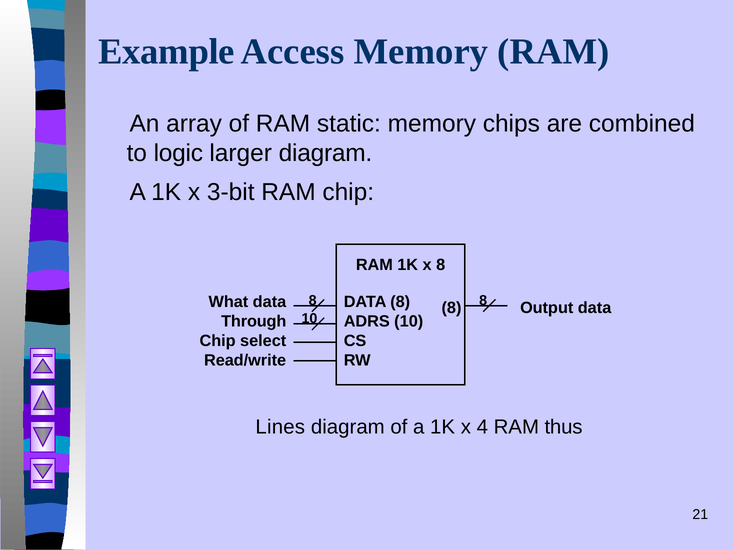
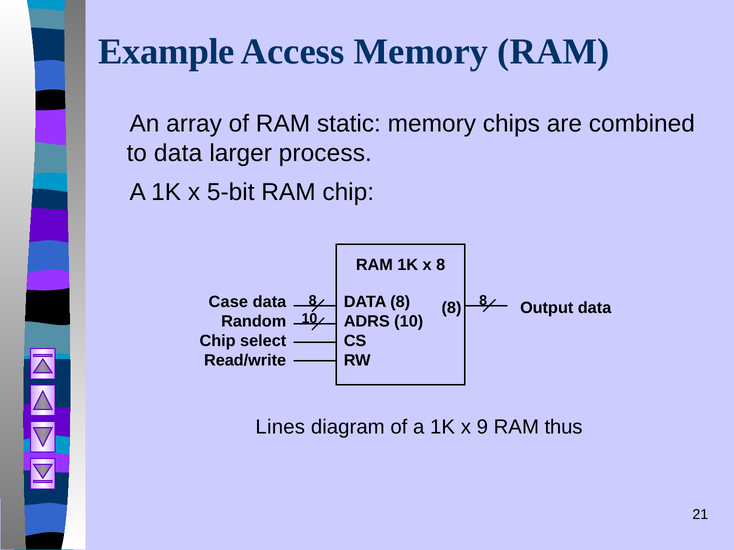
to logic: logic -> data
larger diagram: diagram -> process
3-bit: 3-bit -> 5-bit
What: What -> Case
Through: Through -> Random
4: 4 -> 9
